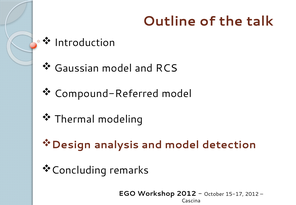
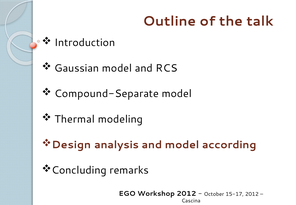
Compound-Referred: Compound-Referred -> Compound-Separate
detection: detection -> according
